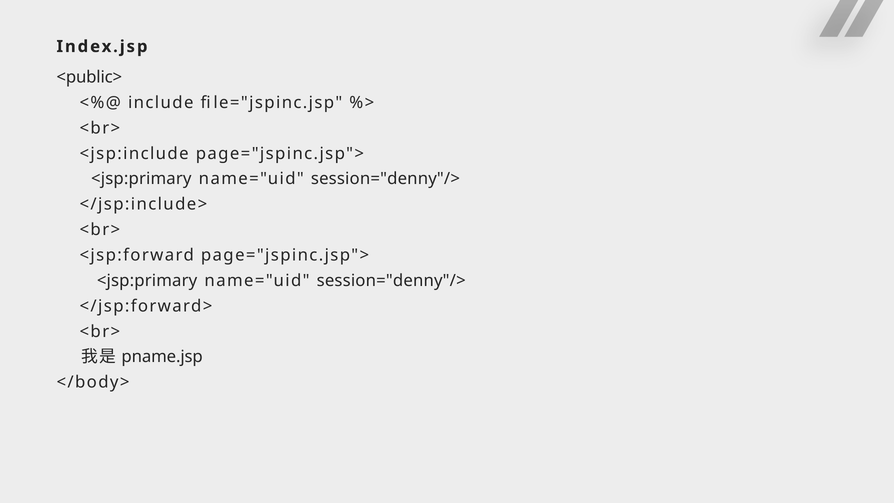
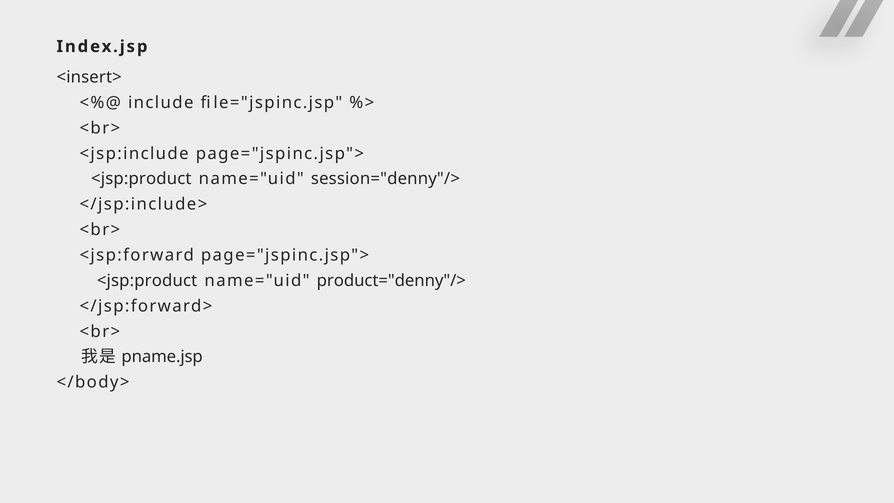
<public>: <public> -> <insert>
<jsp:primary at (141, 179): <jsp:primary -> <jsp:product
<jsp:primary at (147, 281): <jsp:primary -> <jsp:product
session="denny"/> at (391, 281): session="denny"/> -> product="denny"/>
